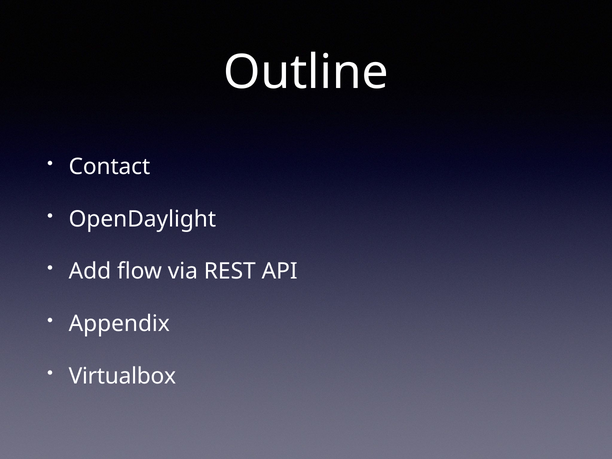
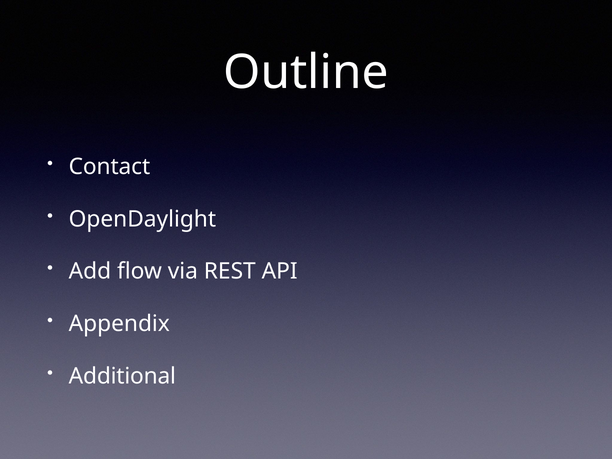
Virtualbox: Virtualbox -> Additional
